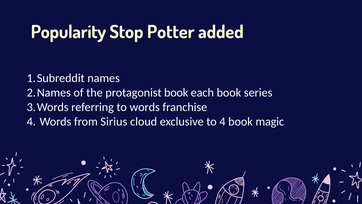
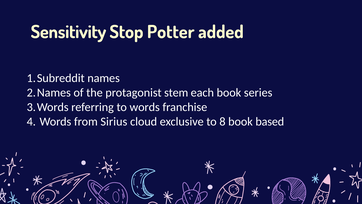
Popularity: Popularity -> Sensitivity
protagonist book: book -> stem
to 4: 4 -> 8
magic: magic -> based
